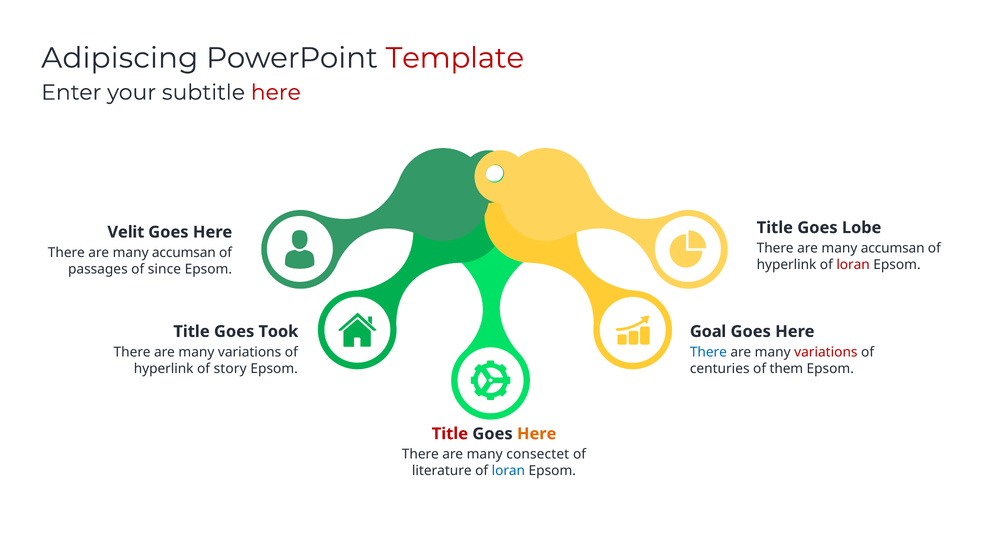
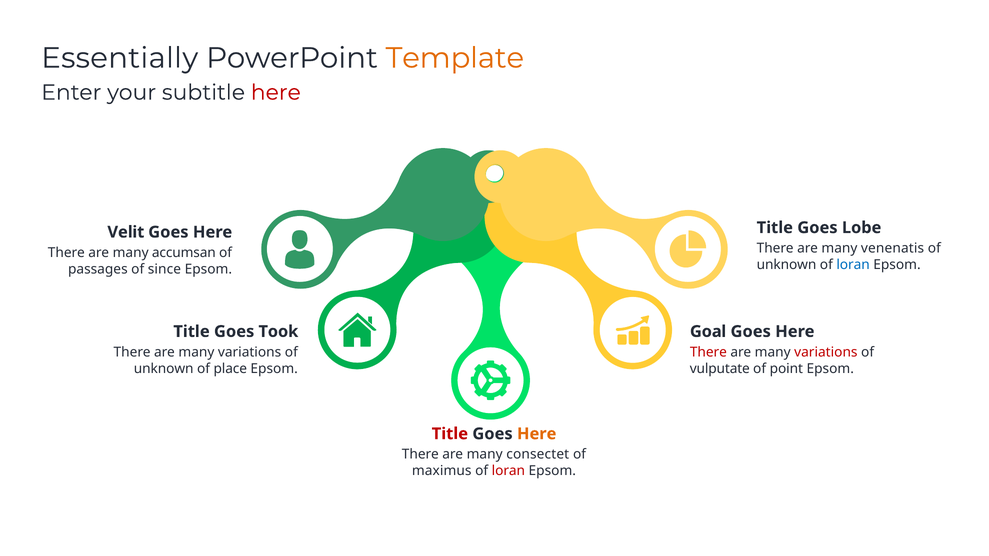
Adipiscing: Adipiscing -> Essentially
Template colour: red -> orange
accumsan at (893, 248): accumsan -> venenatis
hyperlink at (787, 265): hyperlink -> unknown
loran at (853, 265) colour: red -> blue
There at (708, 352) colour: blue -> red
hyperlink at (164, 369): hyperlink -> unknown
story: story -> place
centuries: centuries -> vulputate
them: them -> point
literature: literature -> maximus
loran at (508, 471) colour: blue -> red
